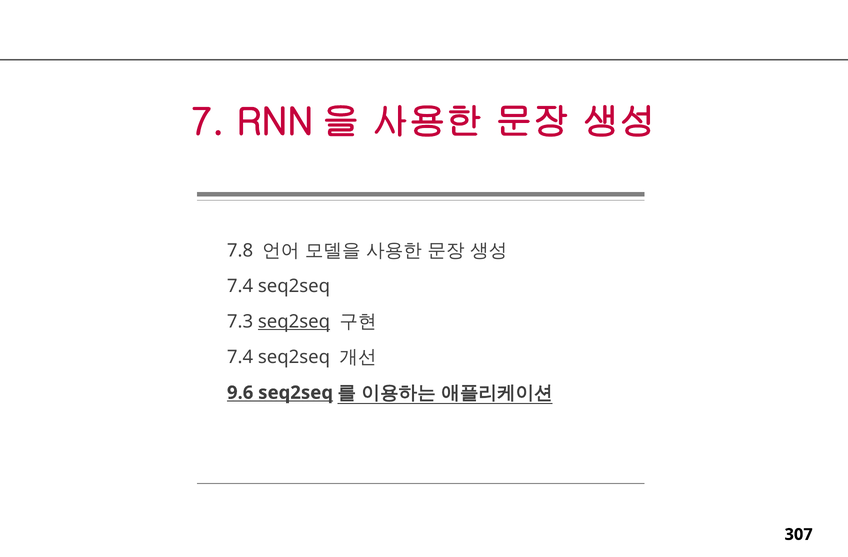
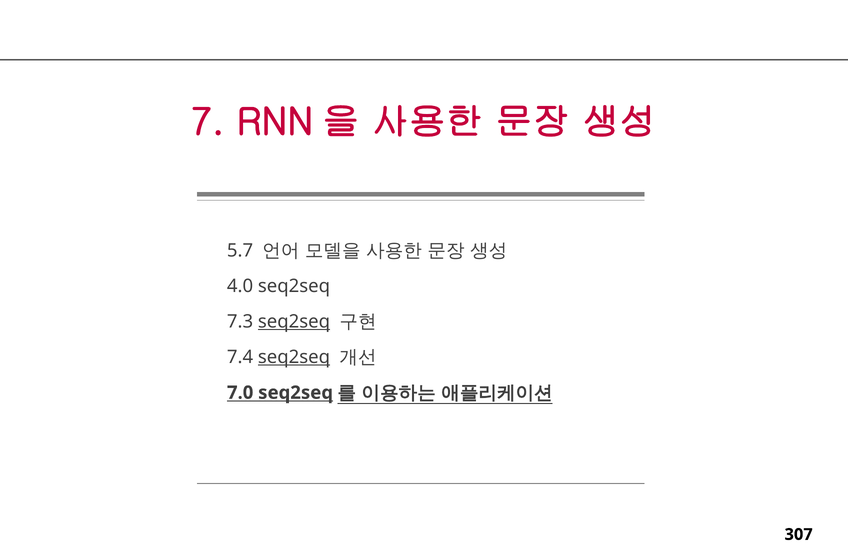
7.8: 7.8 -> 5.7
7.4 at (240, 286): 7.4 -> 4.0
seq2seq at (294, 357) underline: none -> present
9.6: 9.6 -> 7.0
